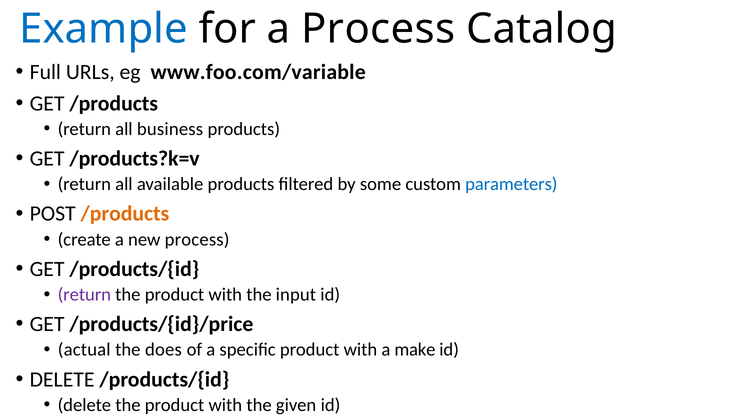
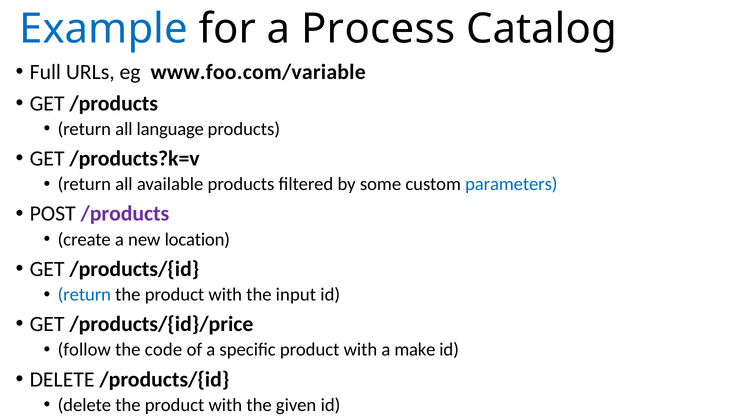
business: business -> language
/products at (125, 214) colour: orange -> purple
new process: process -> location
return at (84, 295) colour: purple -> blue
actual: actual -> follow
does: does -> code
